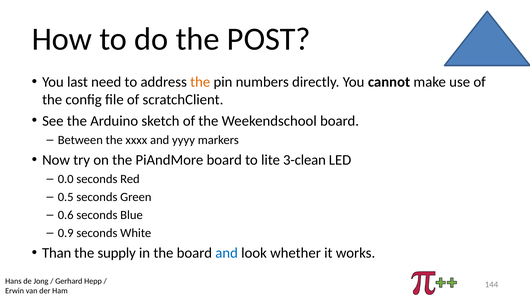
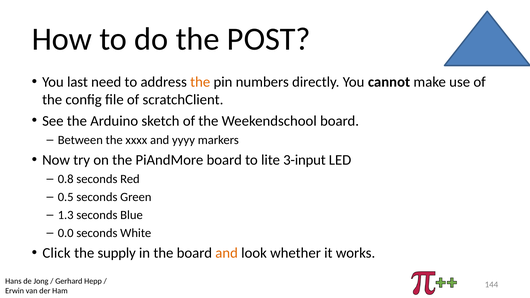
3-clean: 3-clean -> 3-input
0.0: 0.0 -> 0.8
0.6: 0.6 -> 1.3
0.9: 0.9 -> 0.0
Than: Than -> Click
and at (227, 253) colour: blue -> orange
